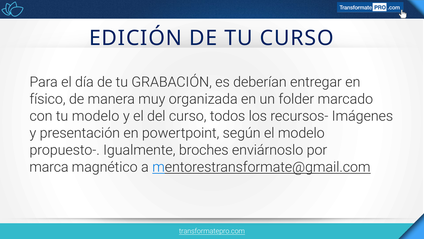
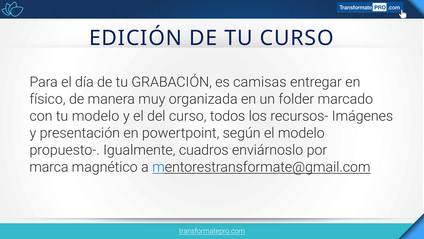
deberían: deberían -> camisas
broches: broches -> cuadros
